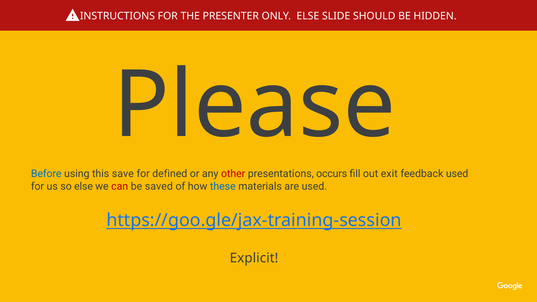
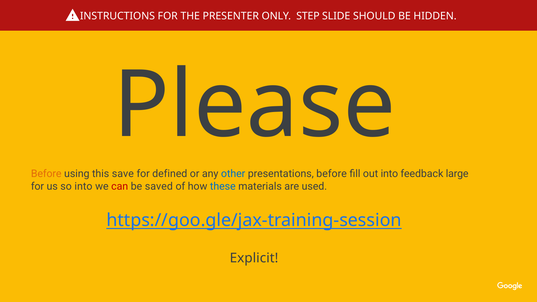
ELSE at (308, 16): ELSE -> STEP
Before at (46, 174) colour: blue -> orange
other colour: red -> blue
presentations occurs: occurs -> before
out exit: exit -> into
feedback used: used -> large
so else: else -> into
